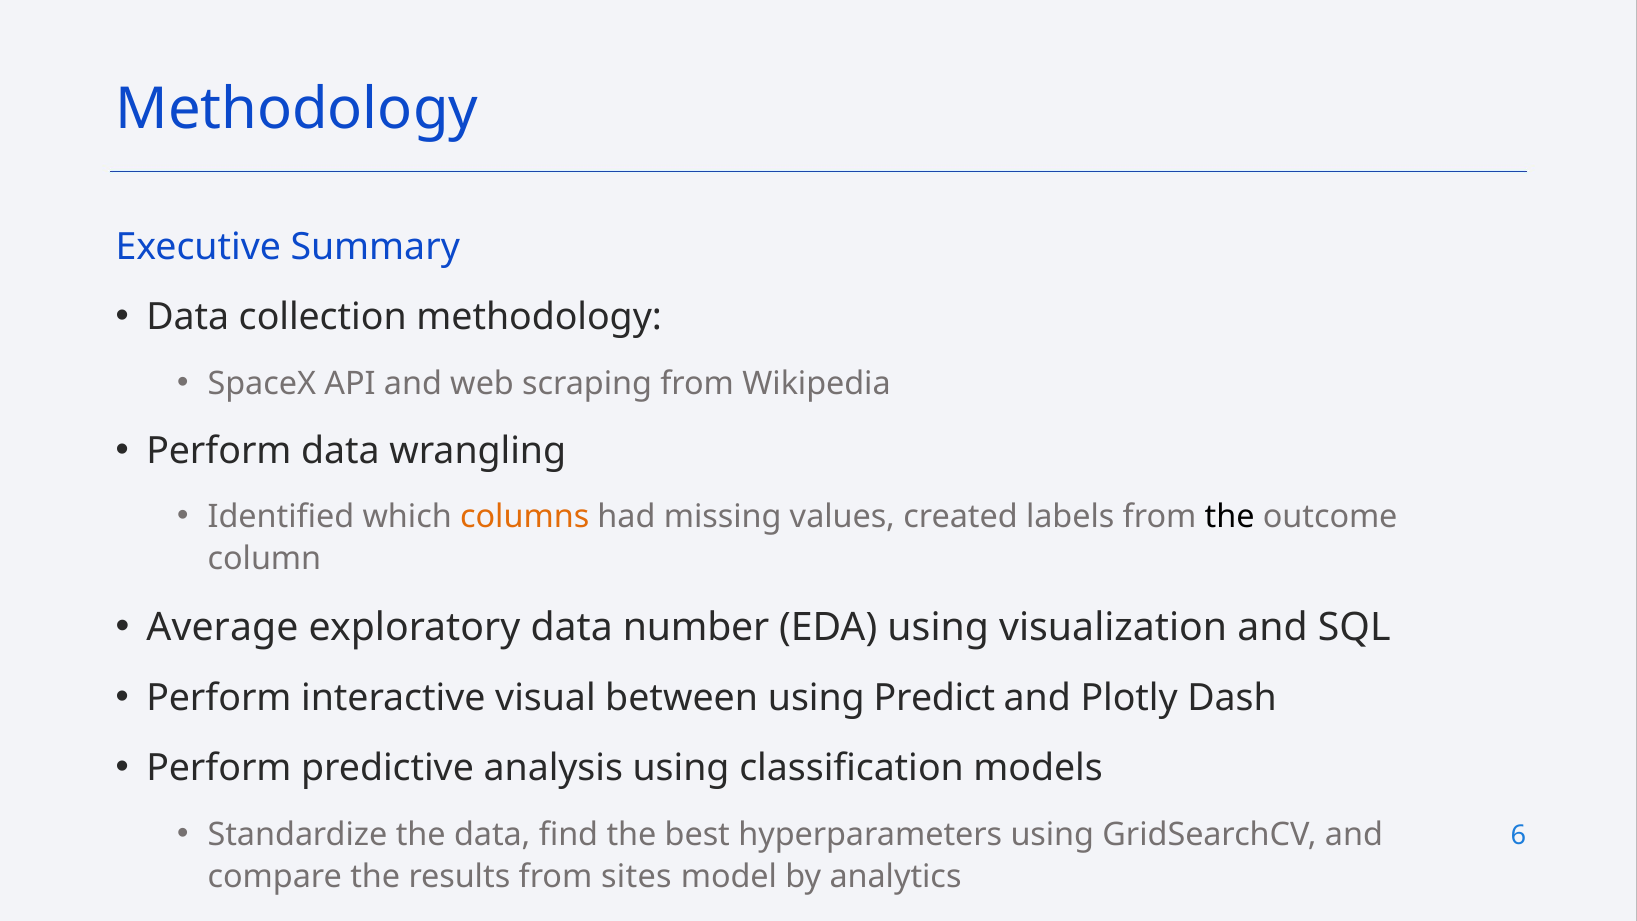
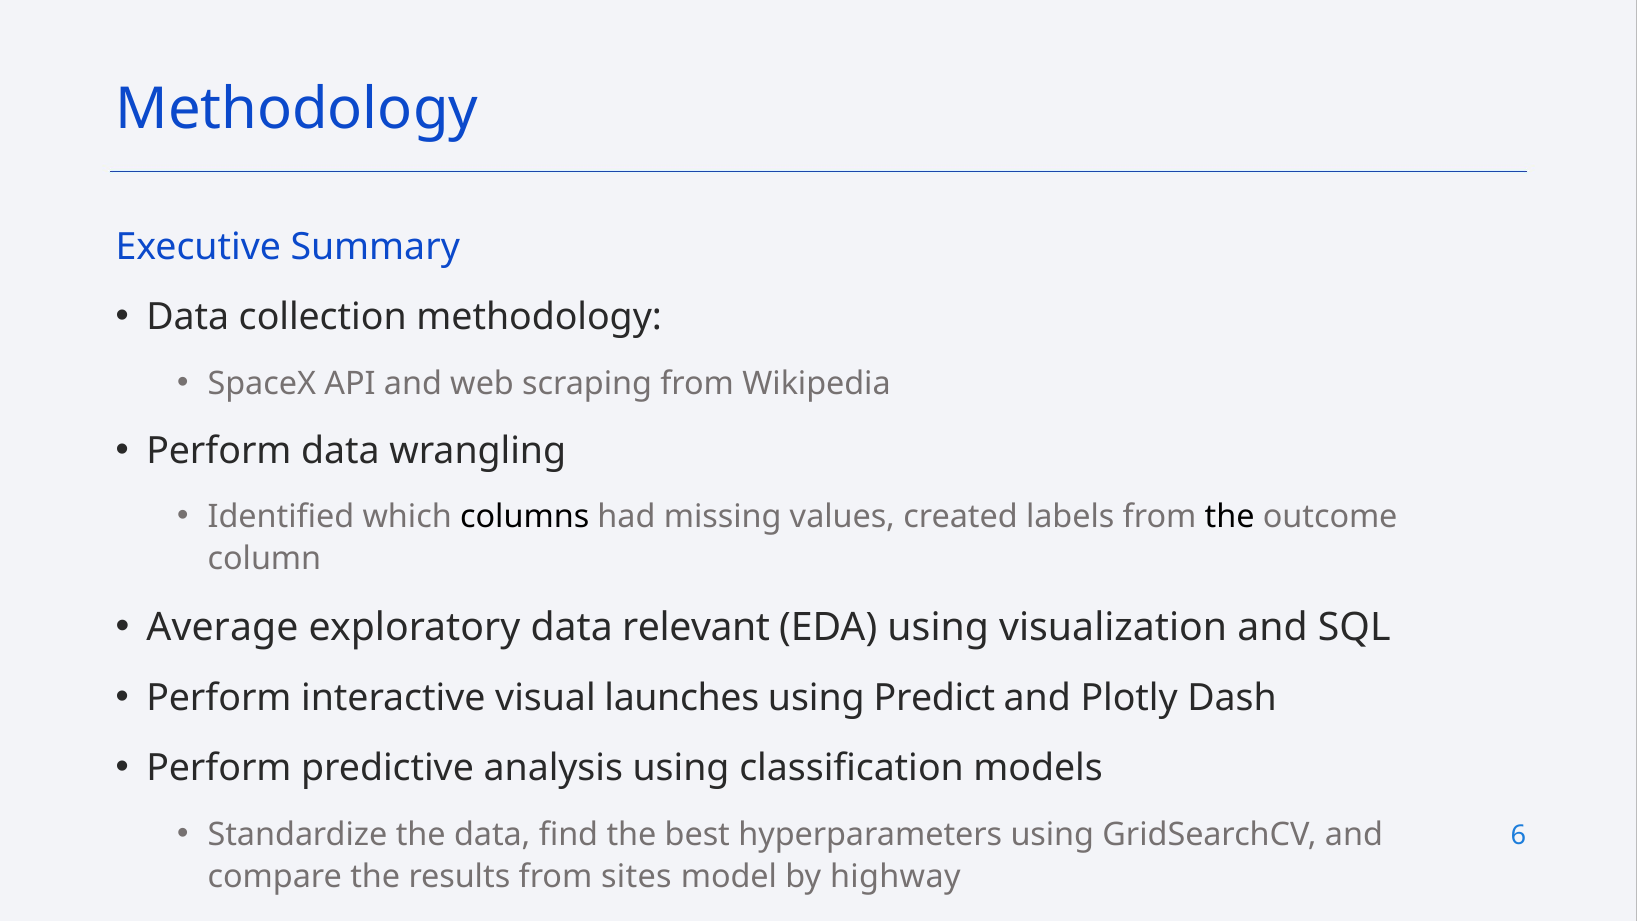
columns colour: orange -> black
number: number -> relevant
between: between -> launches
analytics: analytics -> highway
